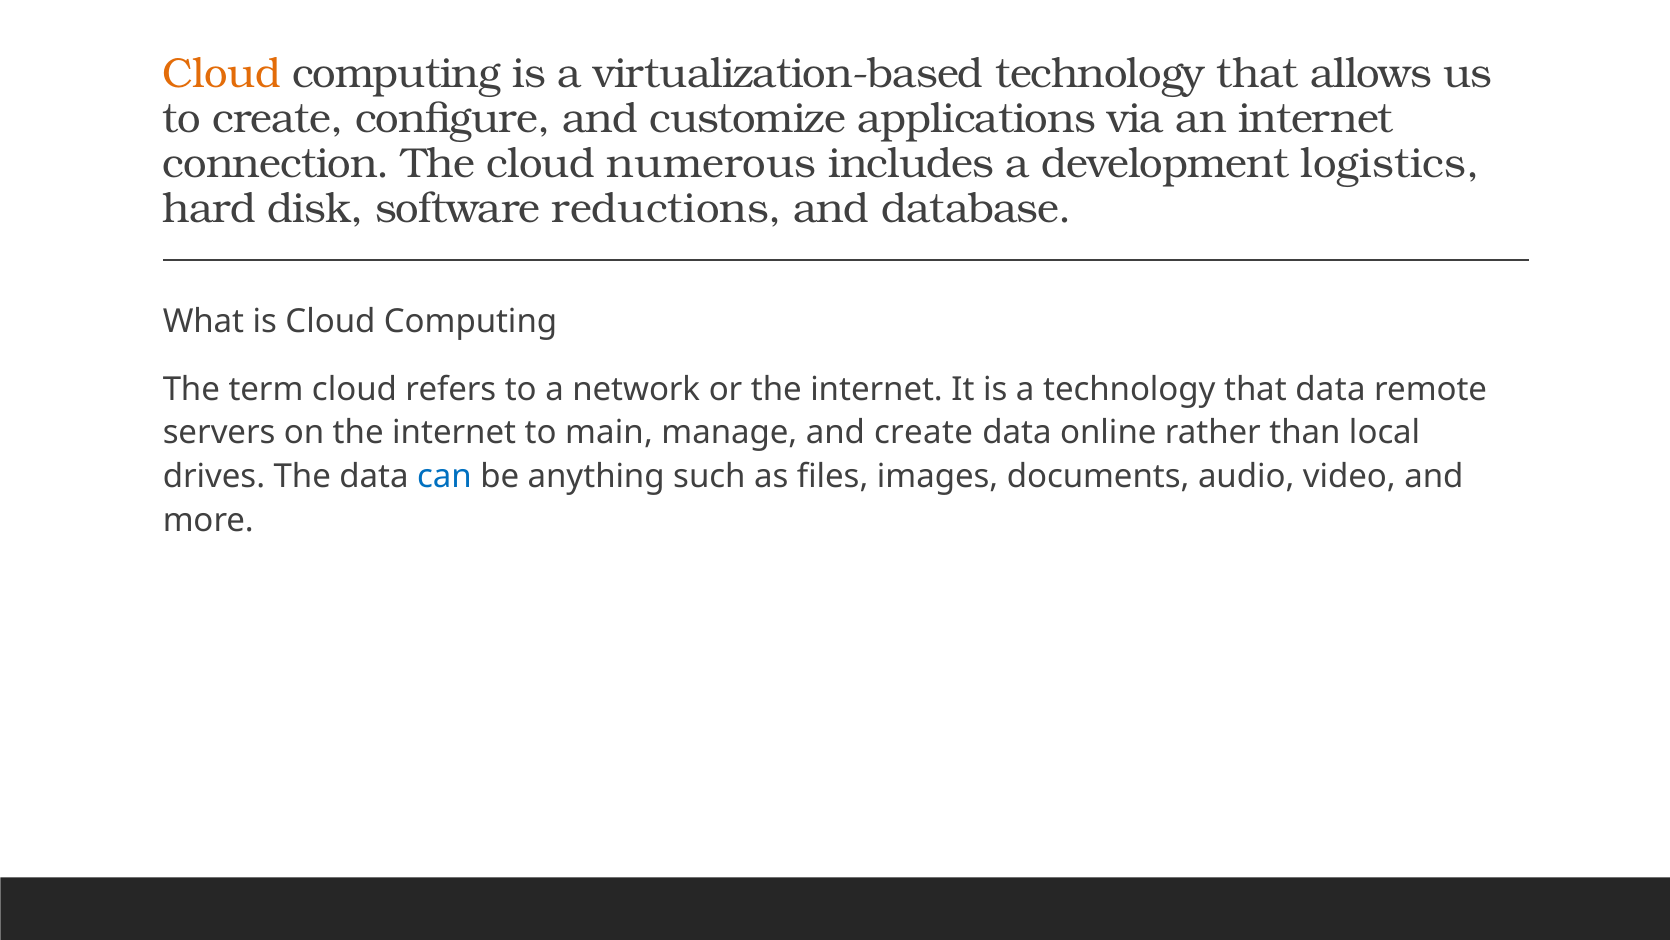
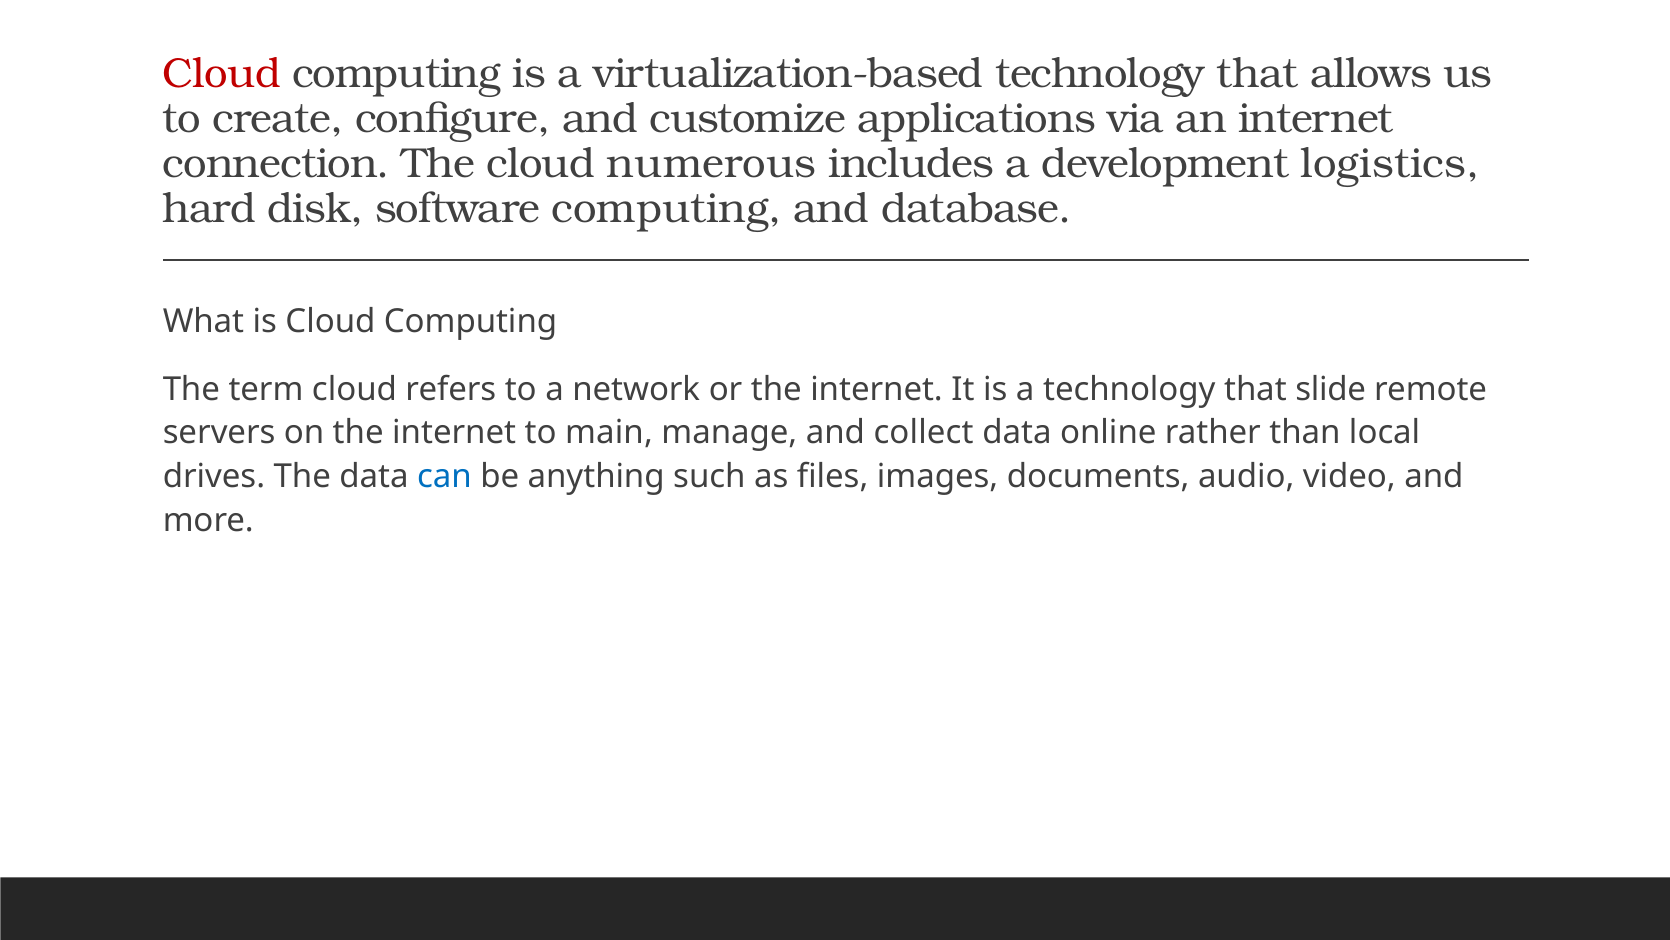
Cloud at (222, 74) colour: orange -> red
software reductions: reductions -> computing
that data: data -> slide
and create: create -> collect
